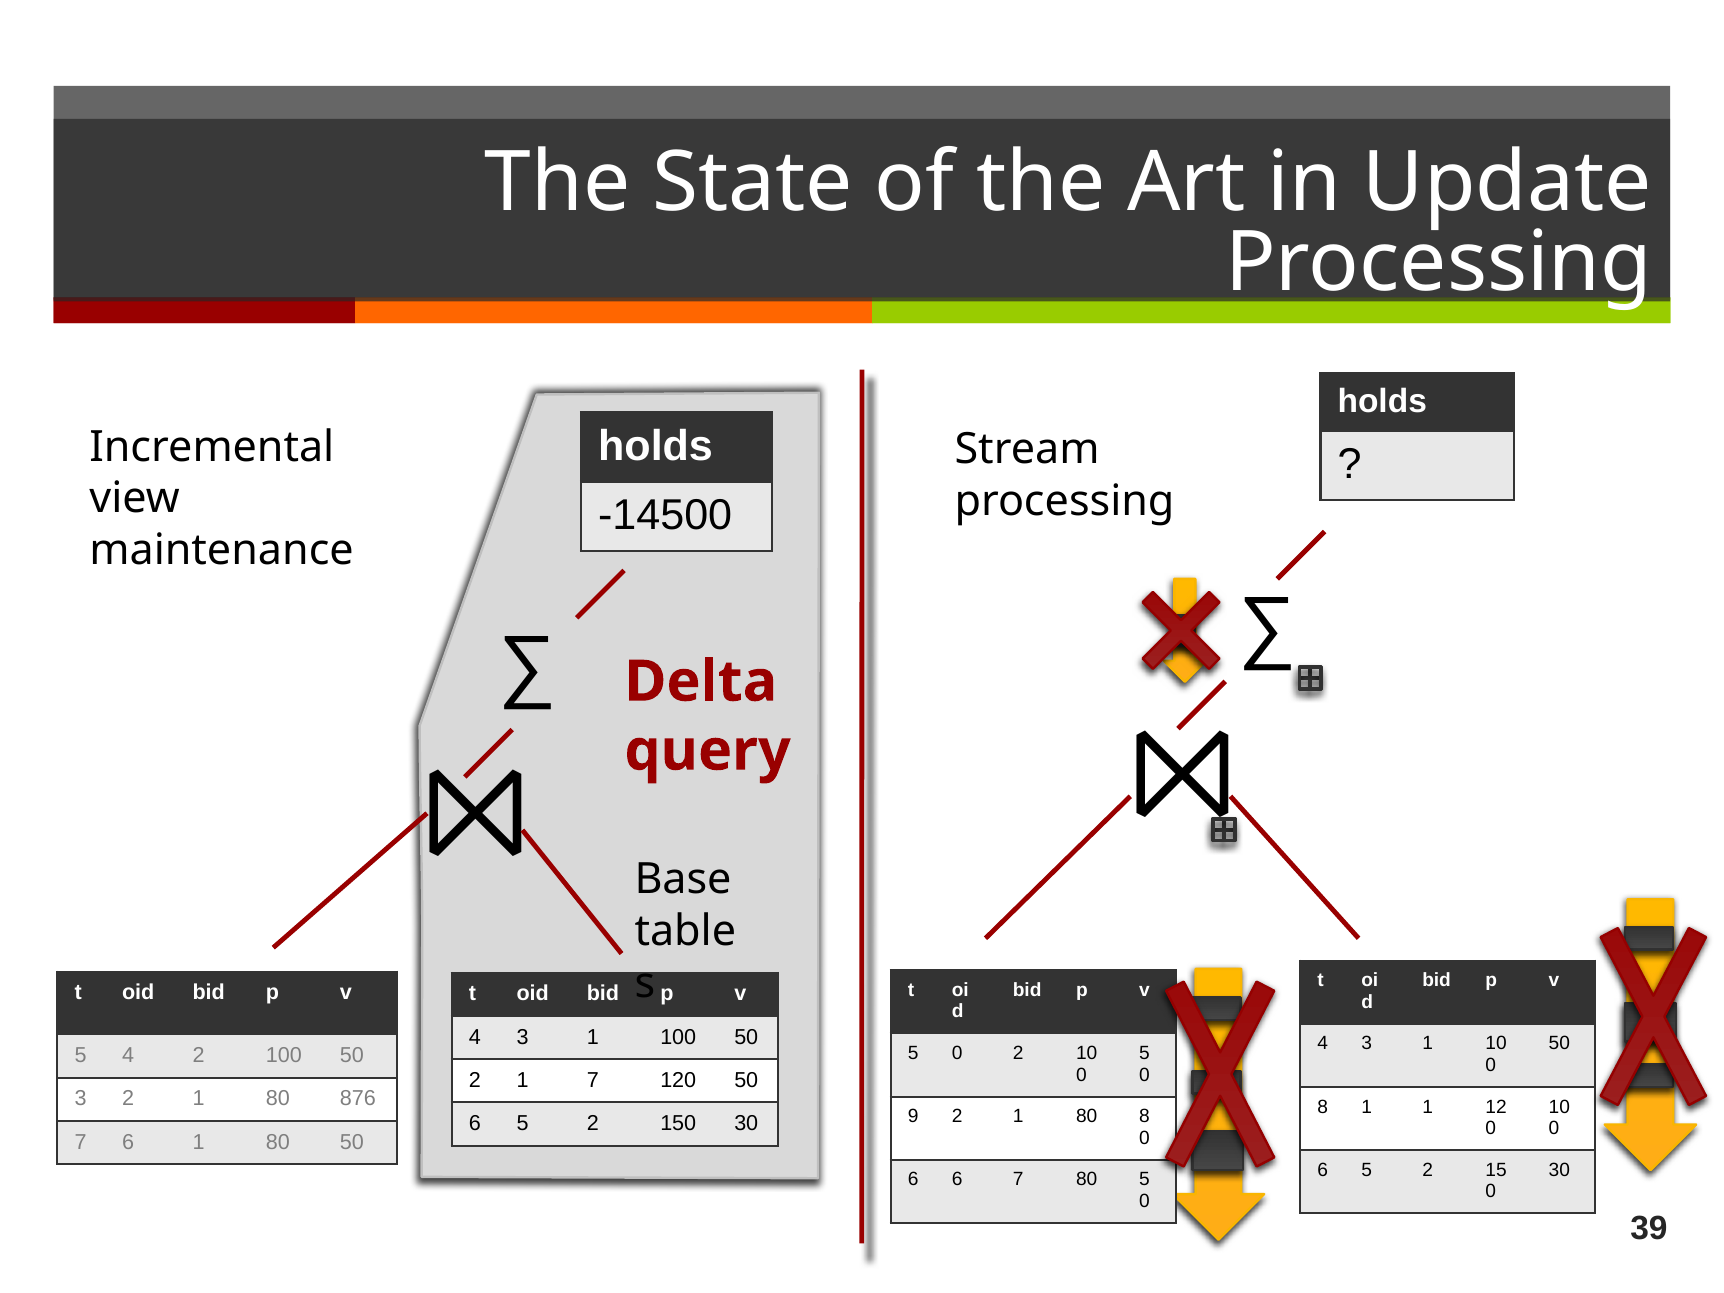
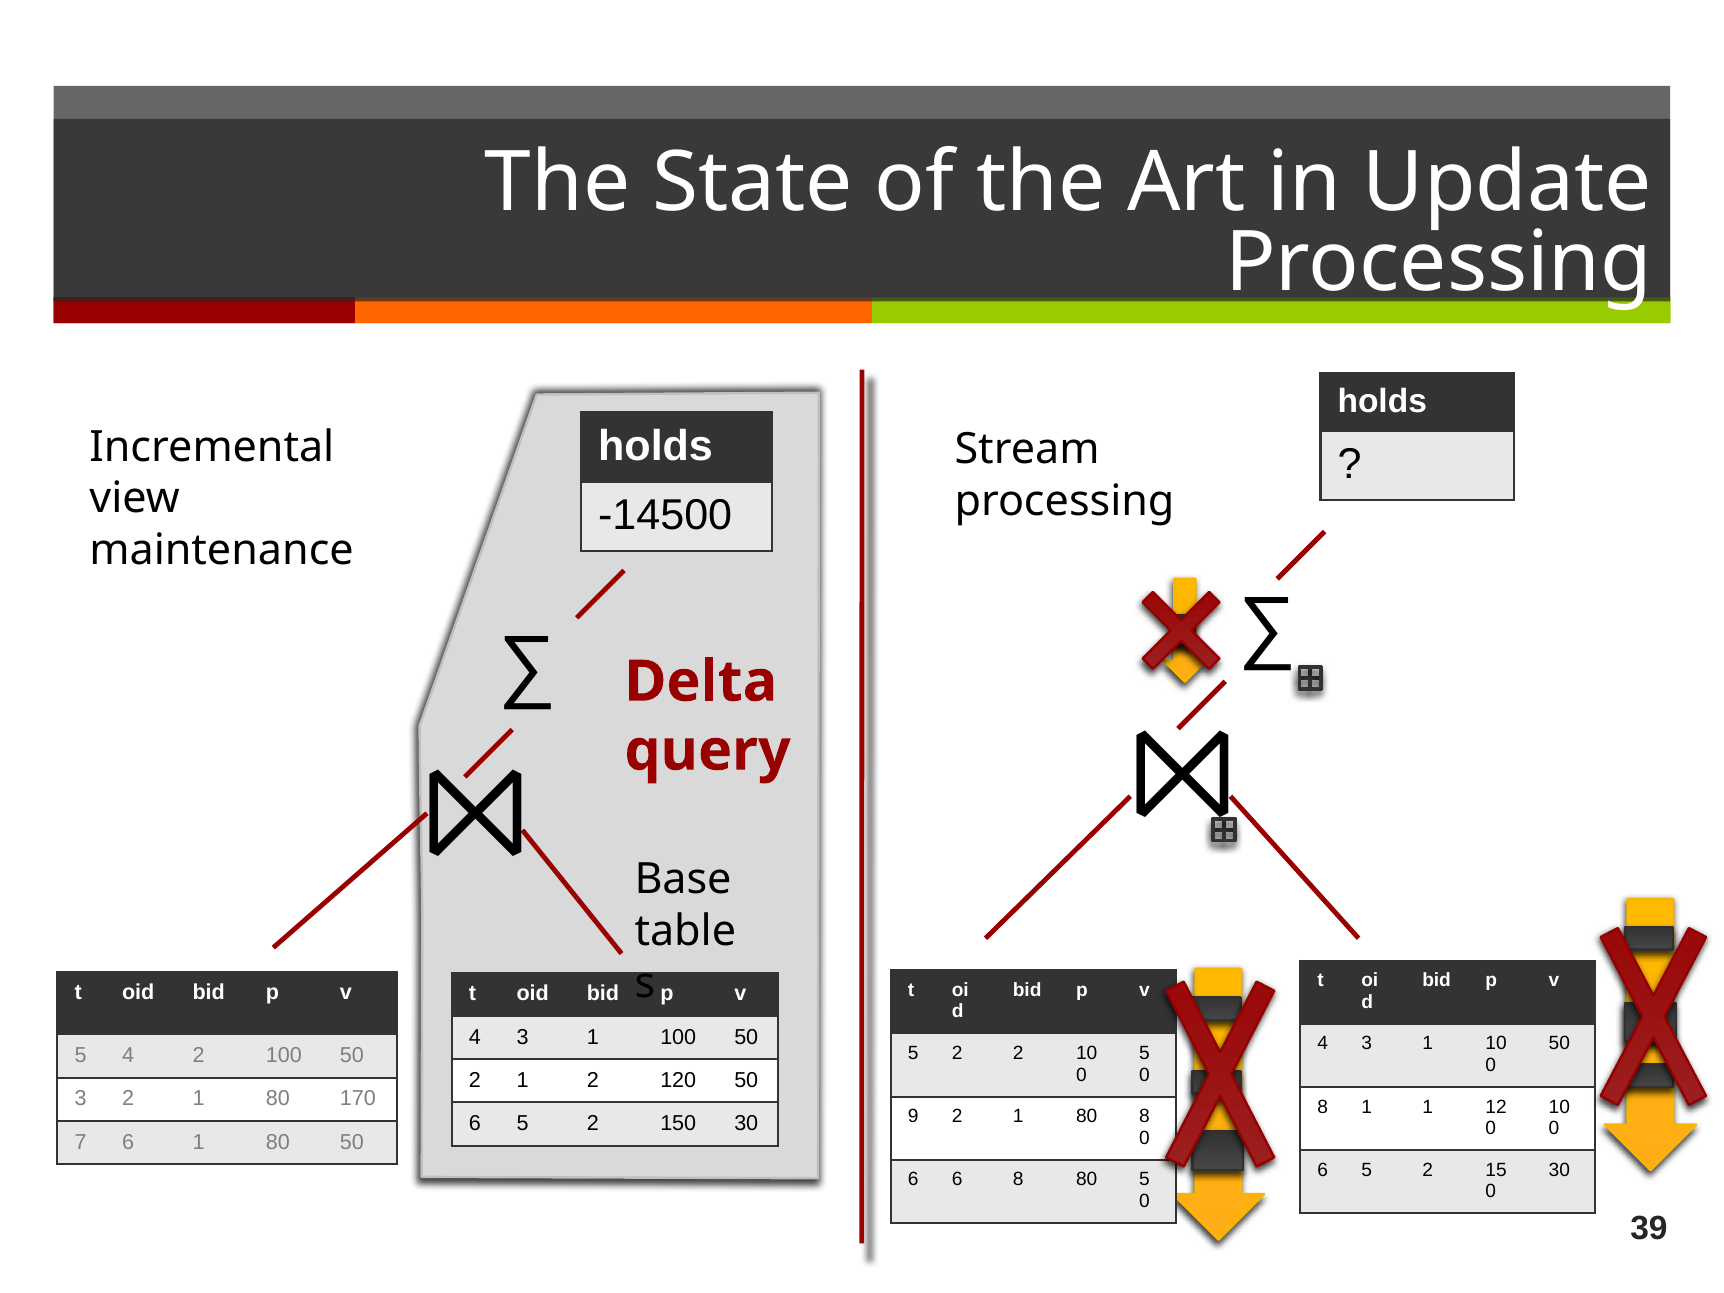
0 at (957, 1053): 0 -> 2
1 7: 7 -> 2
876: 876 -> 170
6 7: 7 -> 8
